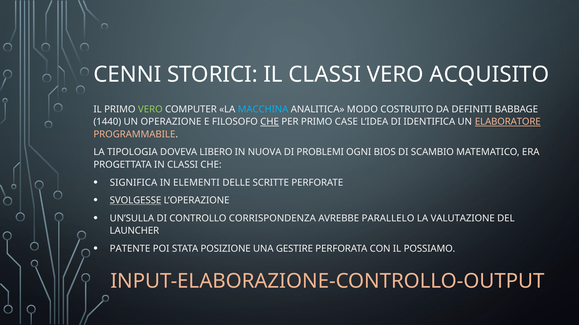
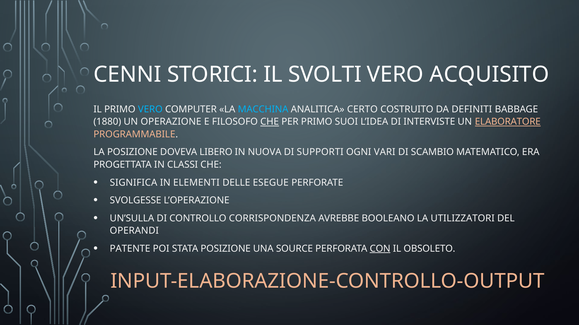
IL CLASSI: CLASSI -> SVOLTI
VERO at (150, 110) colour: light green -> light blue
MODO: MODO -> CERTO
1440: 1440 -> 1880
CASE: CASE -> SUOI
IDENTIFICA: IDENTIFICA -> INTERVISTE
LA TIPOLOGIA: TIPOLOGIA -> POSIZIONE
PROBLEMI: PROBLEMI -> SUPPORTI
BIOS: BIOS -> VARI
SCRITTE: SCRITTE -> ESEGUE
SVOLGESSE underline: present -> none
PARALLELO: PARALLELO -> BOOLEANO
VALUTAZIONE: VALUTAZIONE -> UTILIZZATORI
LAUNCHER: LAUNCHER -> OPERANDI
GESTIRE: GESTIRE -> SOURCE
CON underline: none -> present
POSSIAMO: POSSIAMO -> OBSOLETO
